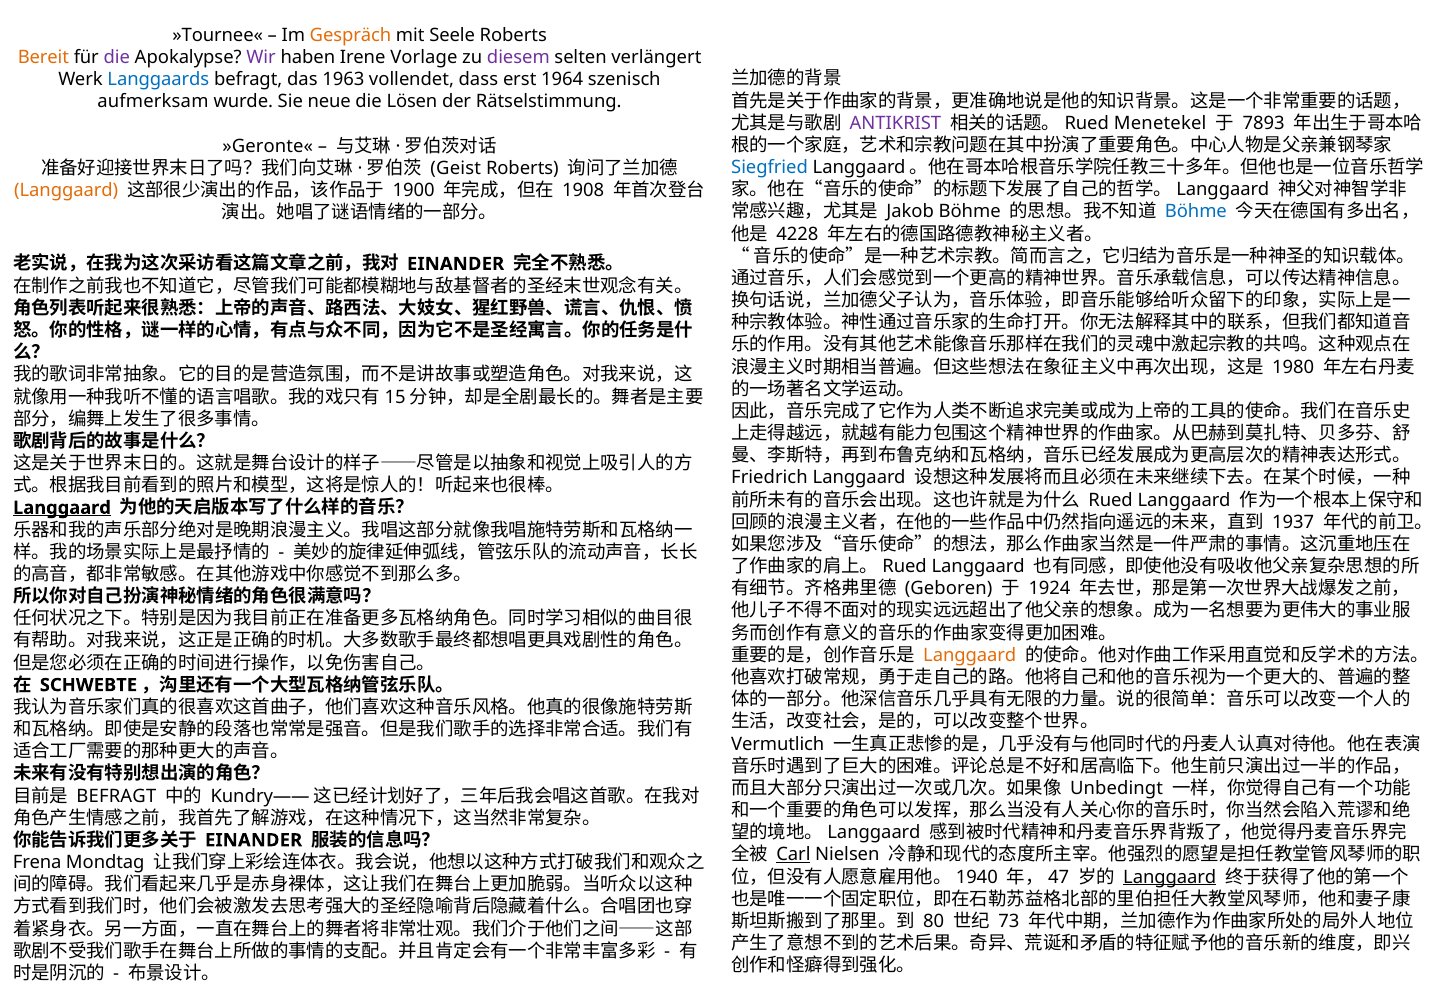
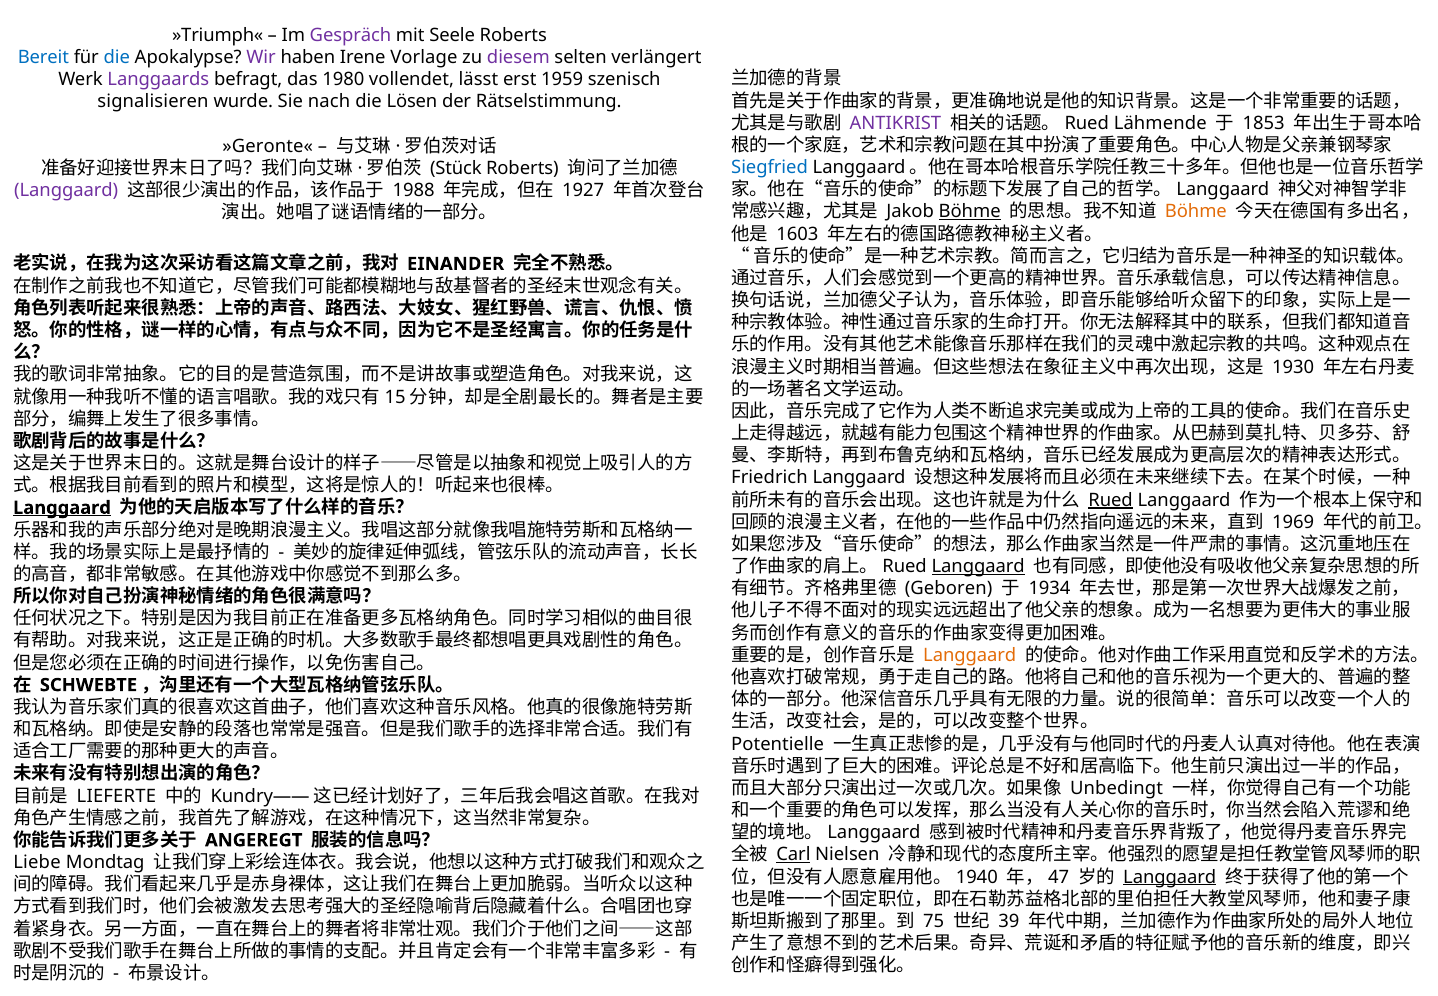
»Tournee«: »Tournee« -> »Triumph«
Gespräch colour: orange -> purple
Bereit colour: orange -> blue
die at (117, 57) colour: purple -> blue
Langgaards colour: blue -> purple
1963: 1963 -> 1980
dass: dass -> lässt
1964: 1964 -> 1959
aufmerksam: aufmerksam -> signalisieren
neue: neue -> nach
Menetekel: Menetekel -> Lähmende
7893: 7893 -> 1853
Geist: Geist -> Stück
Langgaard at (66, 190) colour: orange -> purple
1900: 1900 -> 1988
1908: 1908 -> 1927
Böhme at (970, 212) underline: none -> present
Böhme at (1196, 212) colour: blue -> orange
4228: 4228 -> 1603
1980: 1980 -> 1930
Rued underline: none -> present
1937: 1937 -> 1969
Langgaard at (978, 566) underline: none -> present
1924: 1924 -> 1934
Vermutlich: Vermutlich -> Potentielle
BEFRAGT at (116, 796): BEFRAGT -> LIEFERTE
EINANDER at (254, 840): EINANDER -> ANGEREGT
Frena: Frena -> Liebe
80: 80 -> 75
73: 73 -> 39
